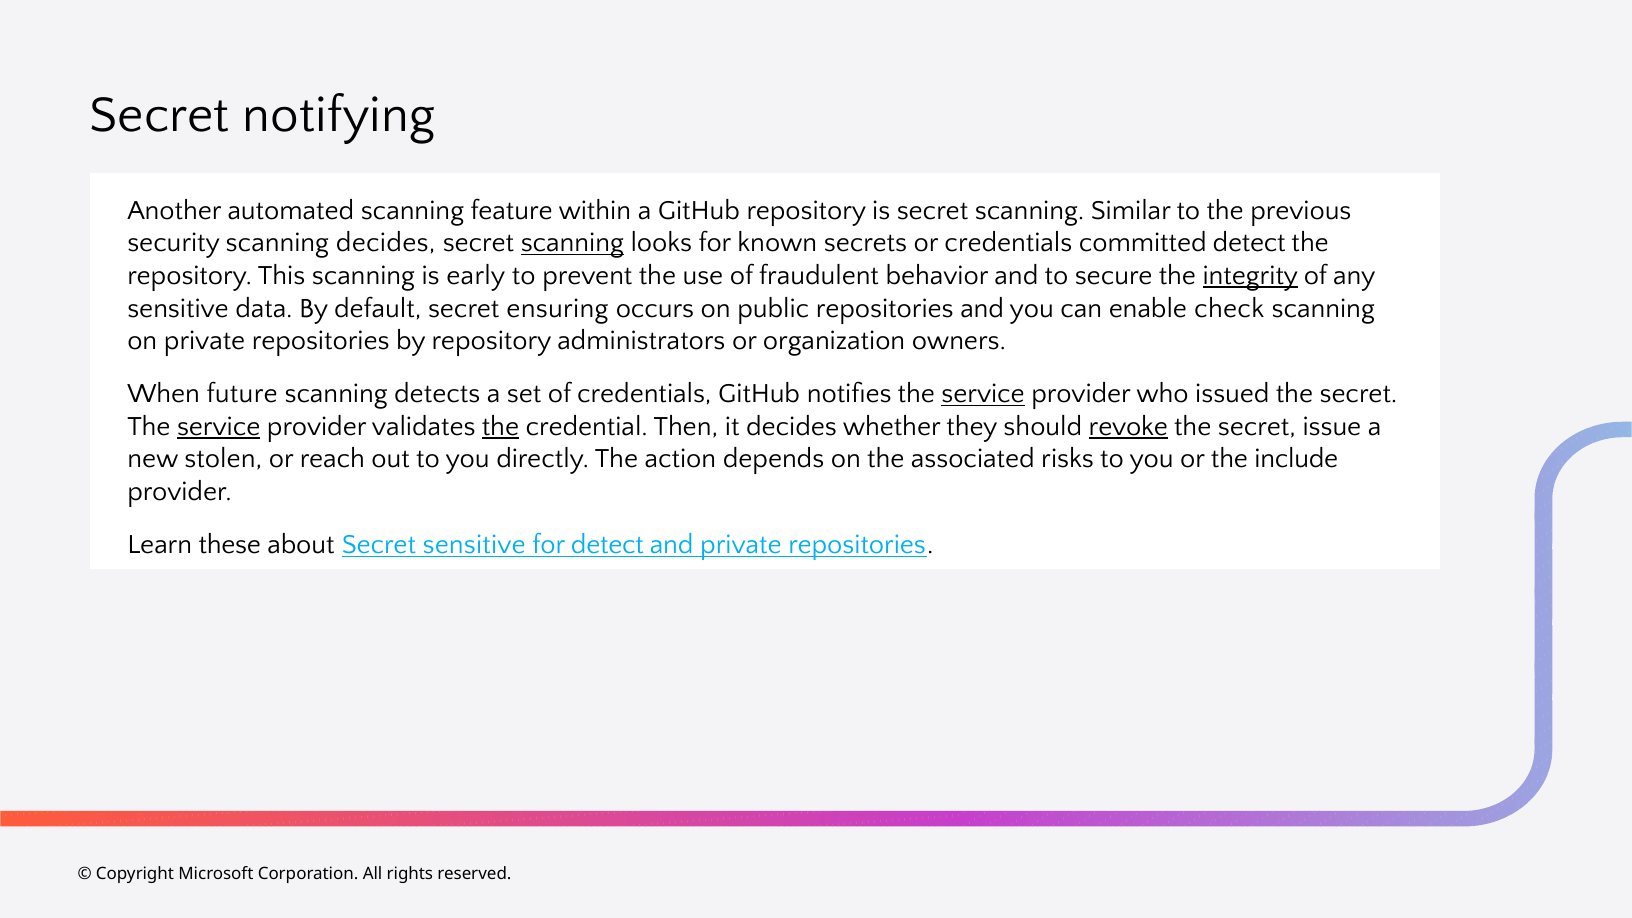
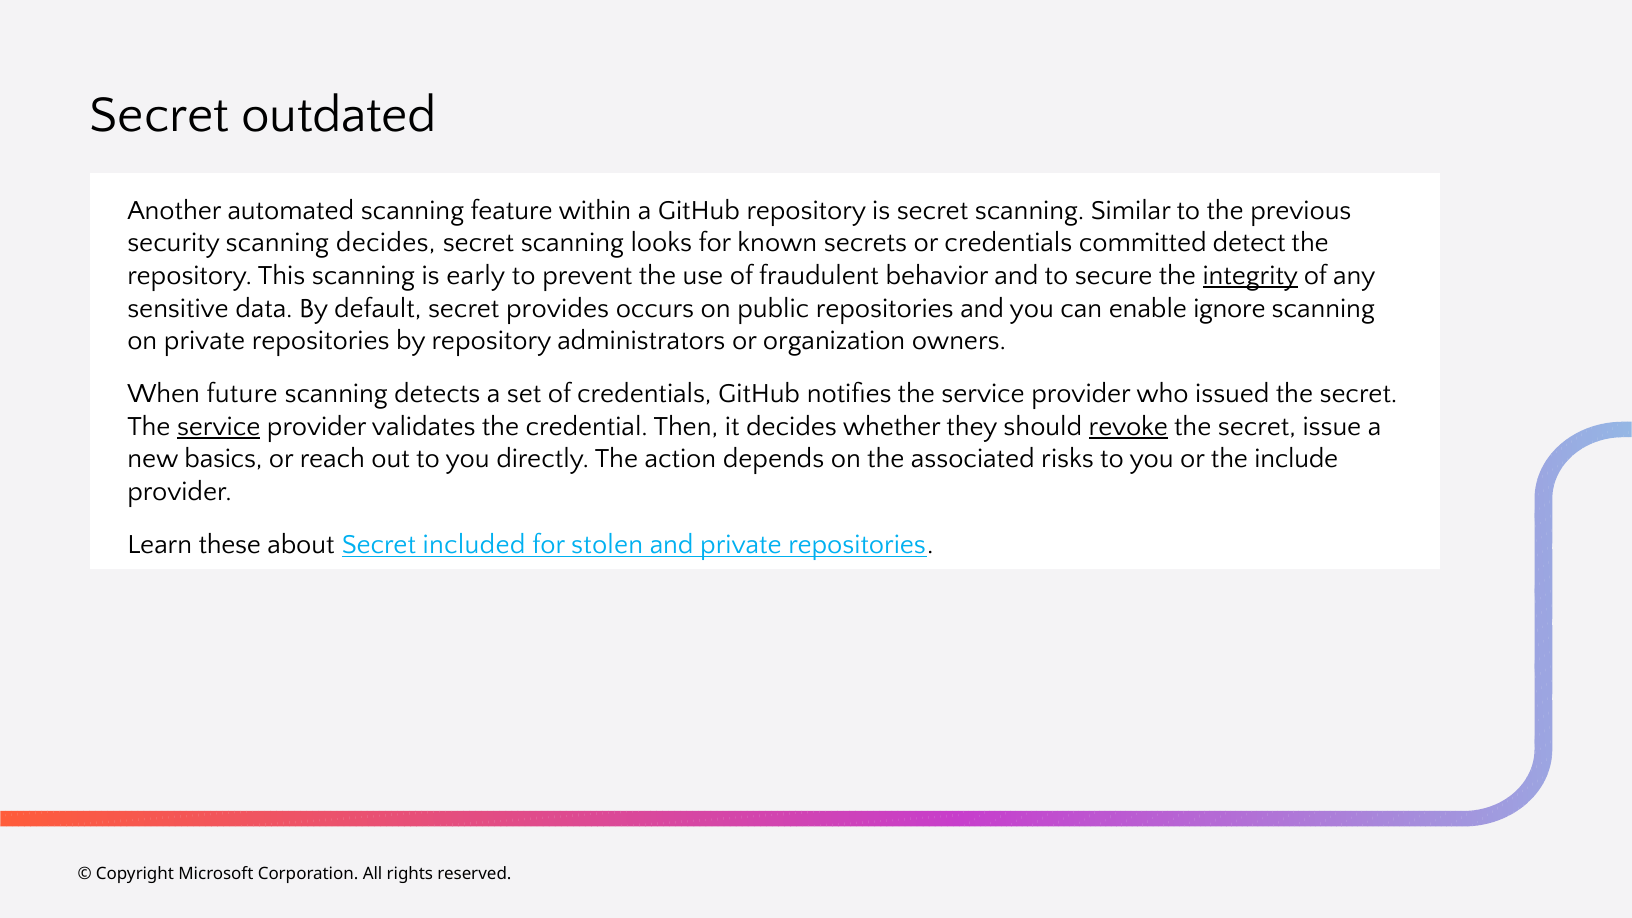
notifying: notifying -> outdated
scanning at (572, 243) underline: present -> none
ensuring: ensuring -> provides
check: check -> ignore
service at (983, 394) underline: present -> none
the at (500, 426) underline: present -> none
stolen: stolen -> basics
Secret sensitive: sensitive -> included
for detect: detect -> stolen
